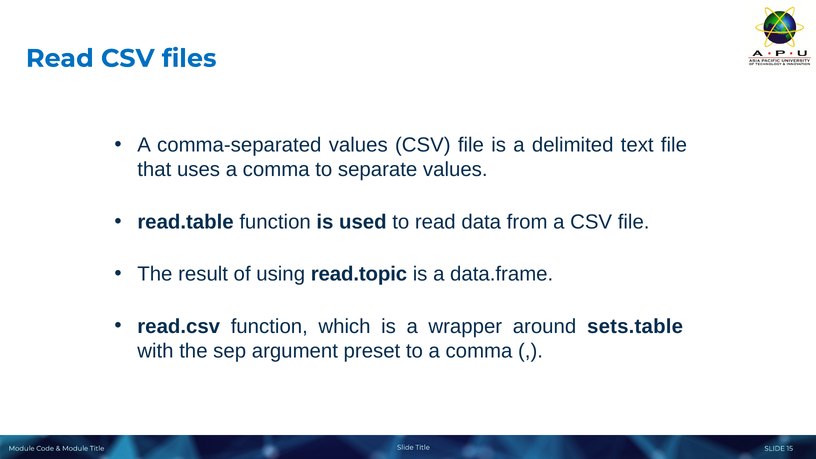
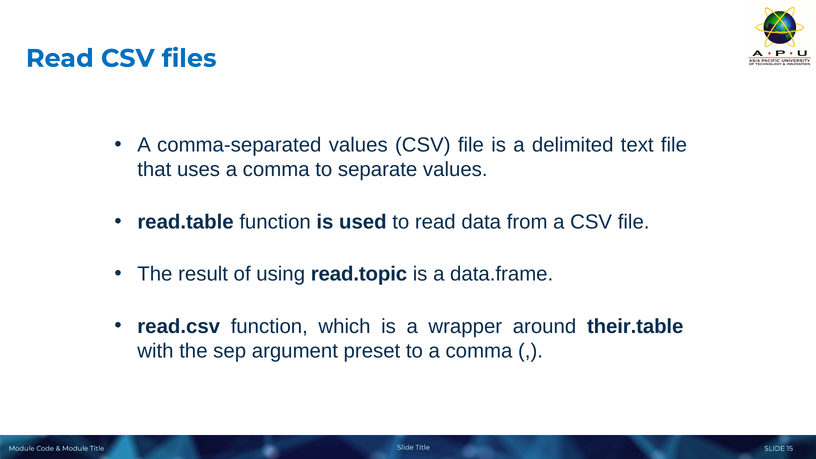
sets.table: sets.table -> their.table
